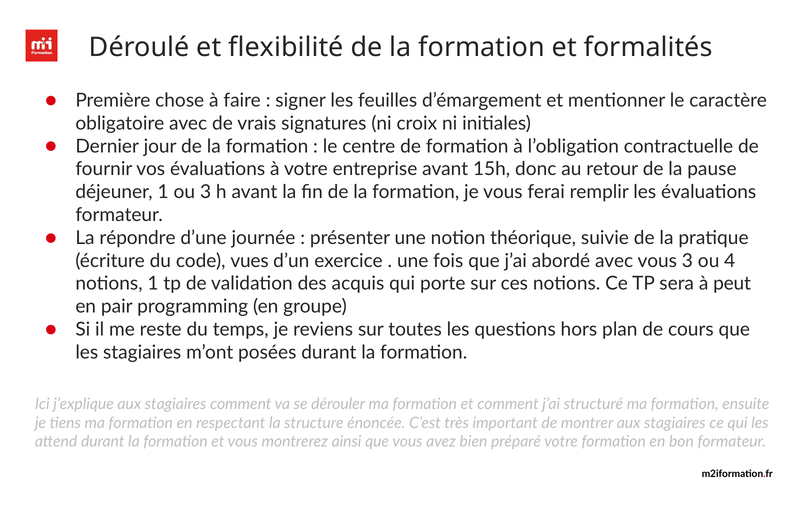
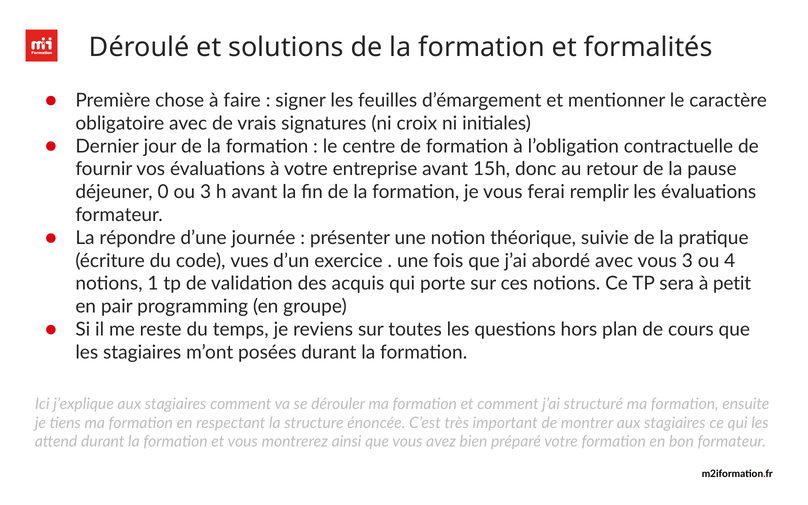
flexibilité: flexibilité -> solutions
déjeuner 1: 1 -> 0
peut: peut -> petit
